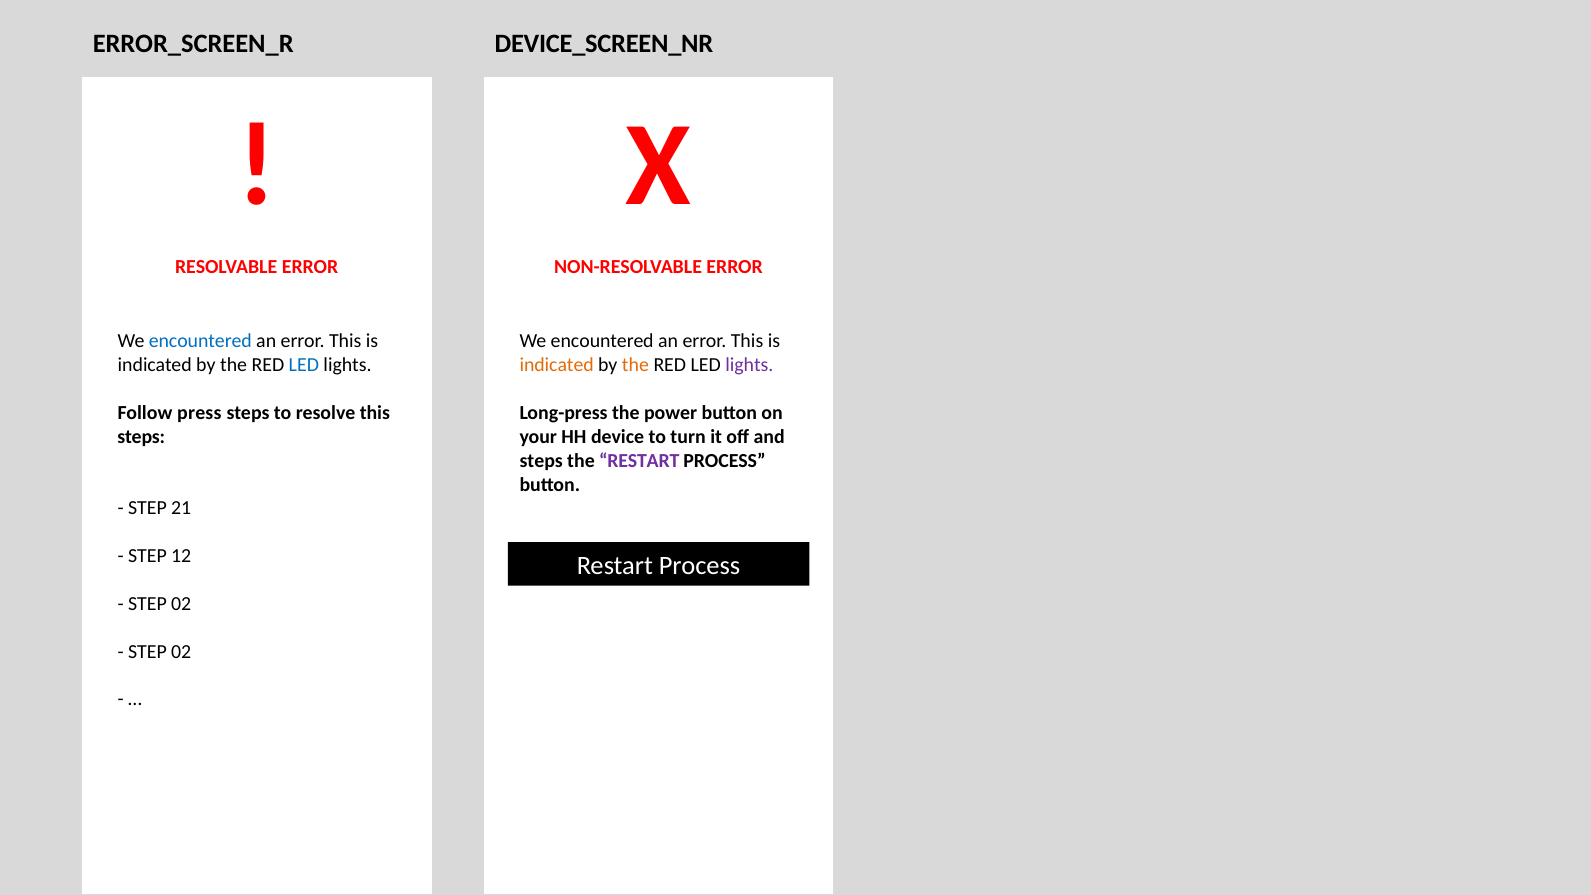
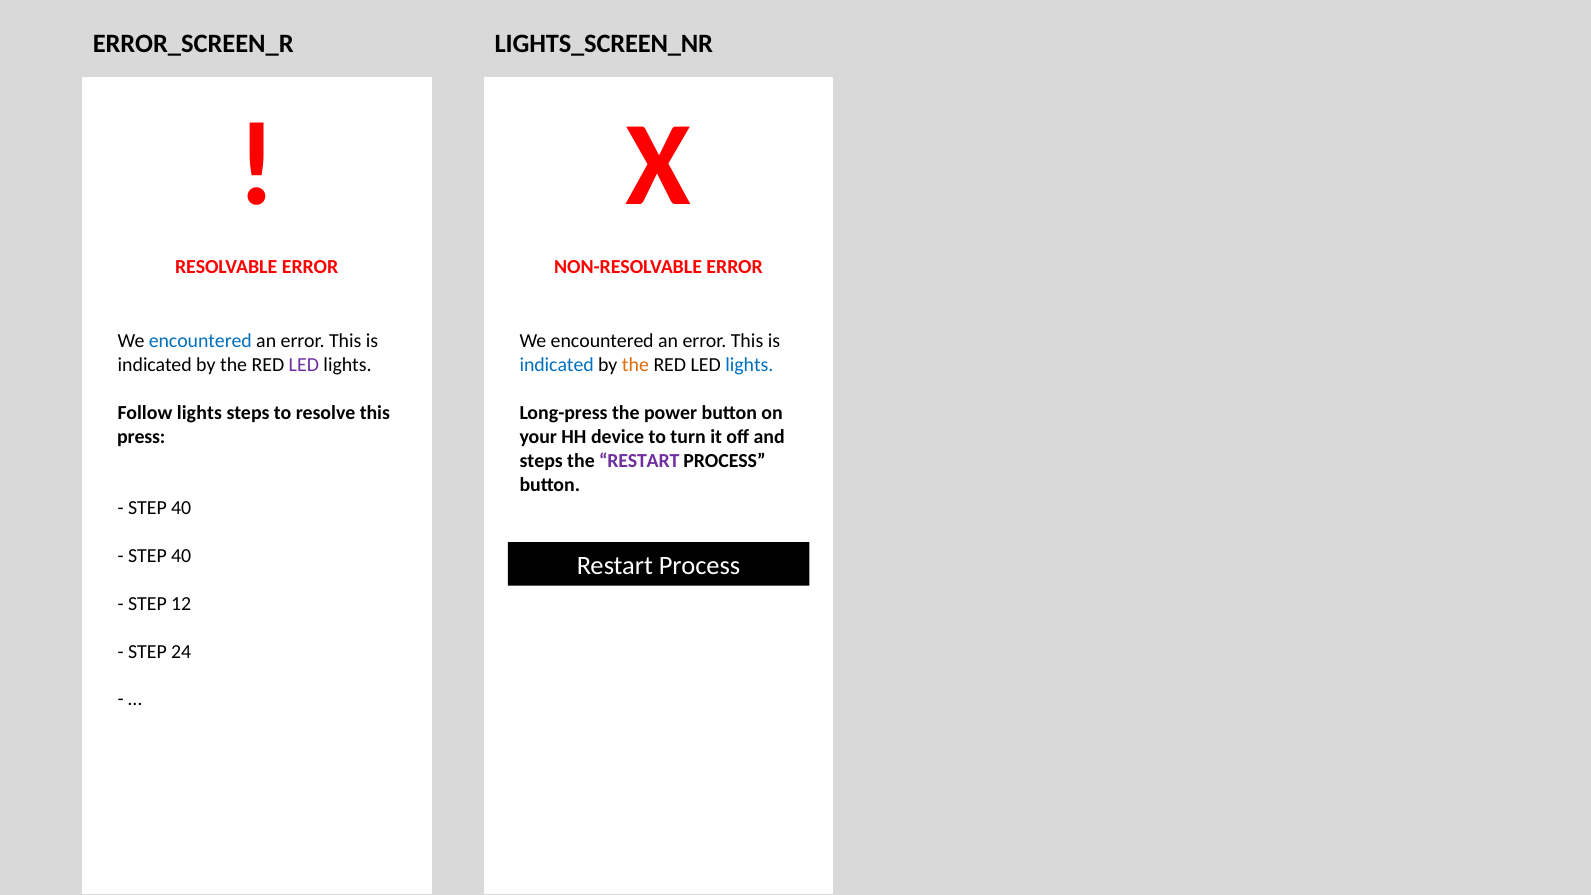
DEVICE_SCREEN_NR: DEVICE_SCREEN_NR -> LIGHTS_SCREEN_NR
LED at (304, 365) colour: blue -> purple
indicated at (557, 365) colour: orange -> blue
lights at (749, 365) colour: purple -> blue
Follow press: press -> lights
steps at (141, 437): steps -> press
21 at (181, 508): 21 -> 40
12 at (181, 556): 12 -> 40
02 at (181, 604): 02 -> 12
02 at (181, 652): 02 -> 24
